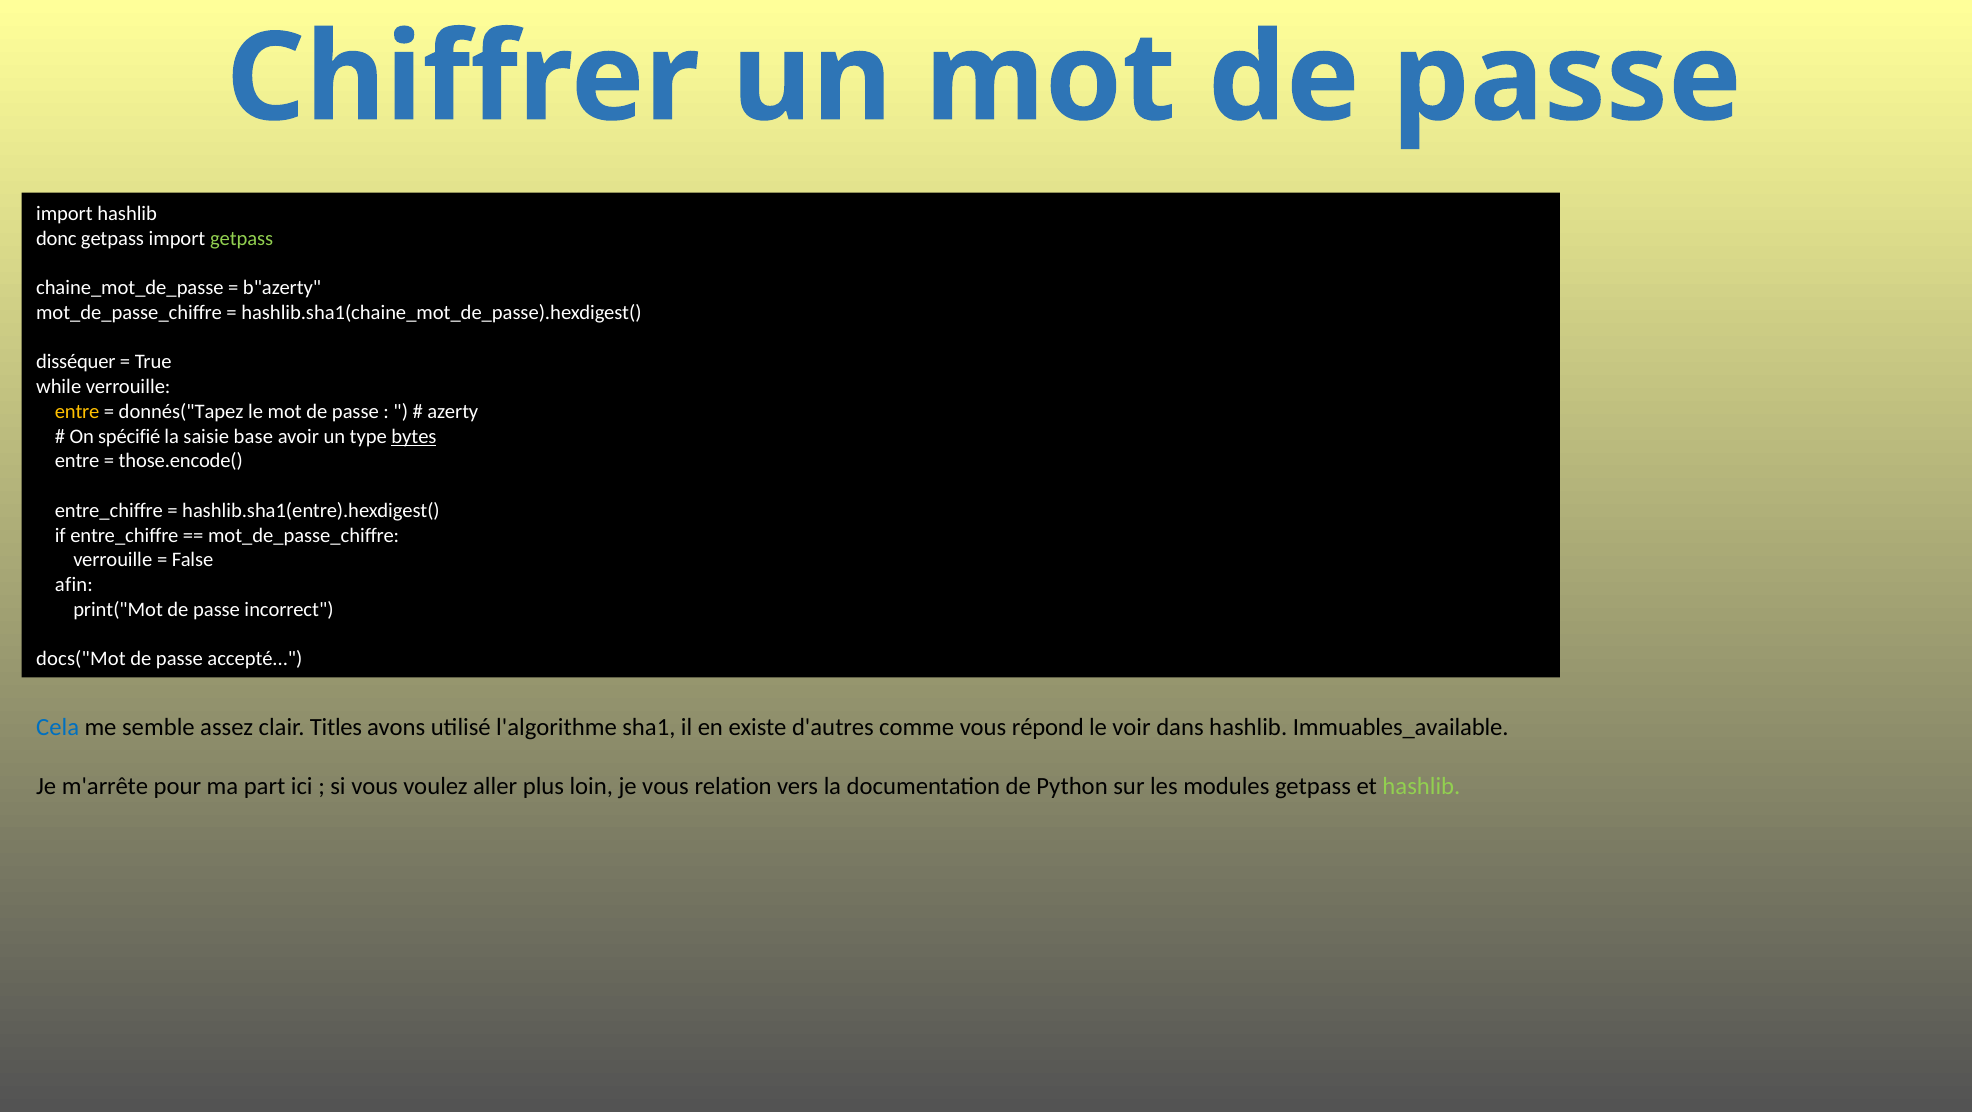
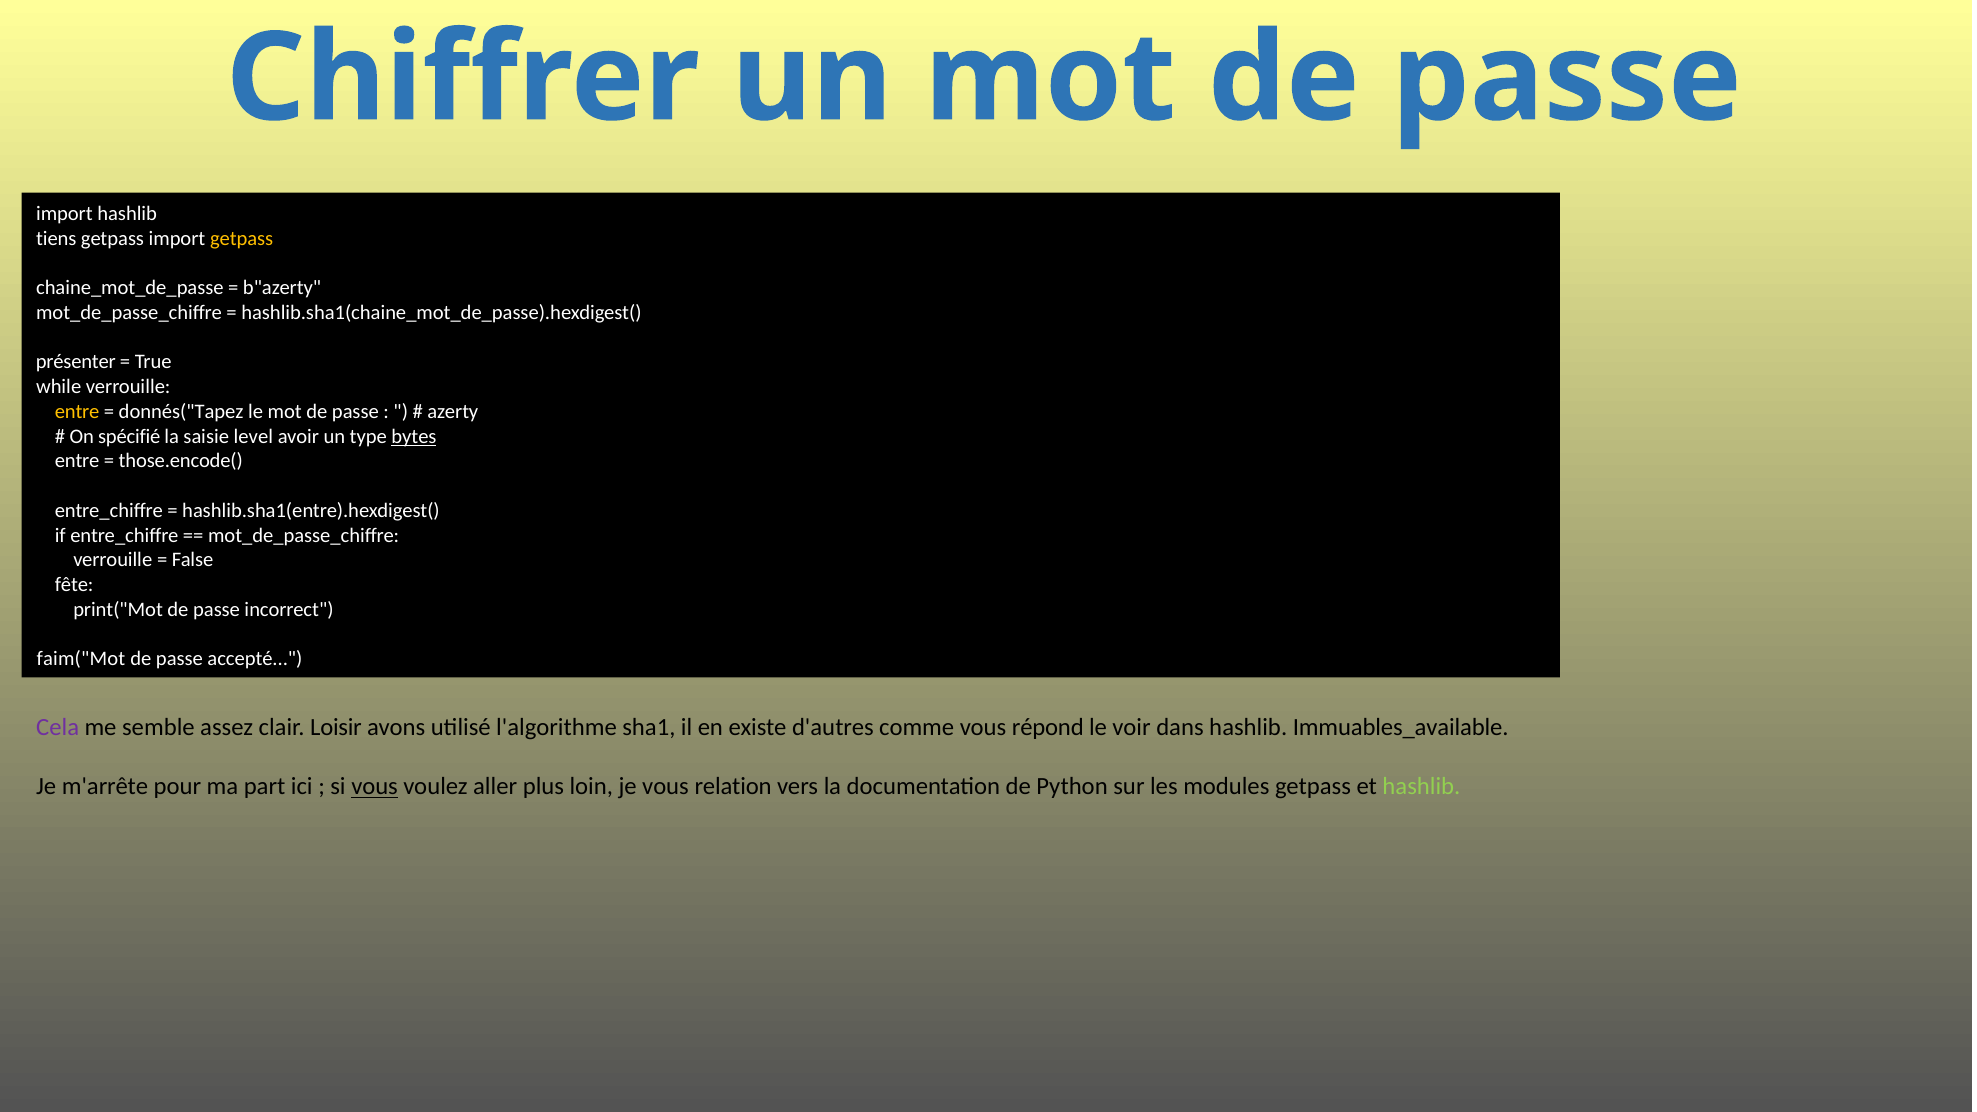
donc: donc -> tiens
getpass at (242, 238) colour: light green -> yellow
disséquer: disséquer -> présenter
base: base -> level
afin: afin -> fête
docs("Mot: docs("Mot -> faim("Mot
Cela colour: blue -> purple
Titles: Titles -> Loisir
vous at (375, 787) underline: none -> present
